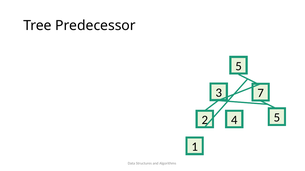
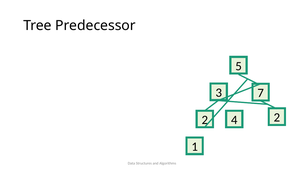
5 at (277, 118): 5 -> 2
